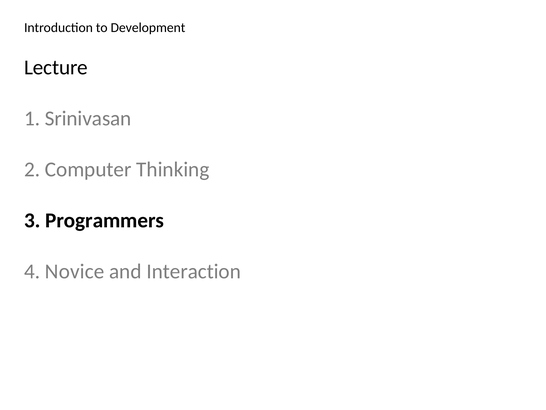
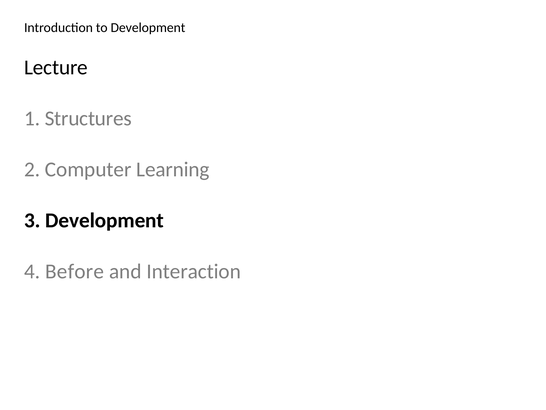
Srinivasan: Srinivasan -> Structures
Thinking: Thinking -> Learning
3 Programmers: Programmers -> Development
Novice: Novice -> Before
